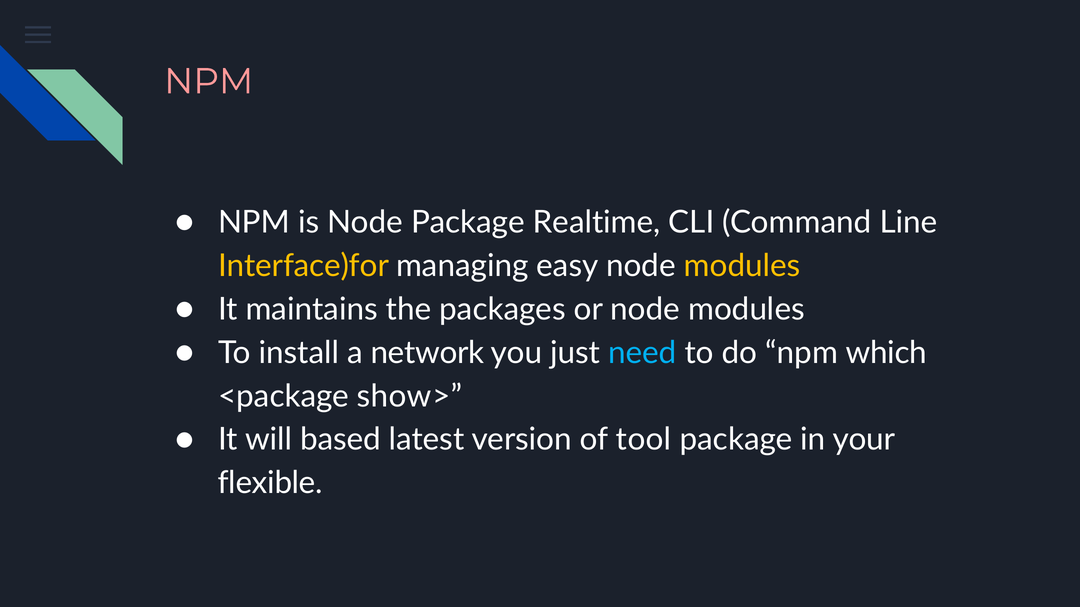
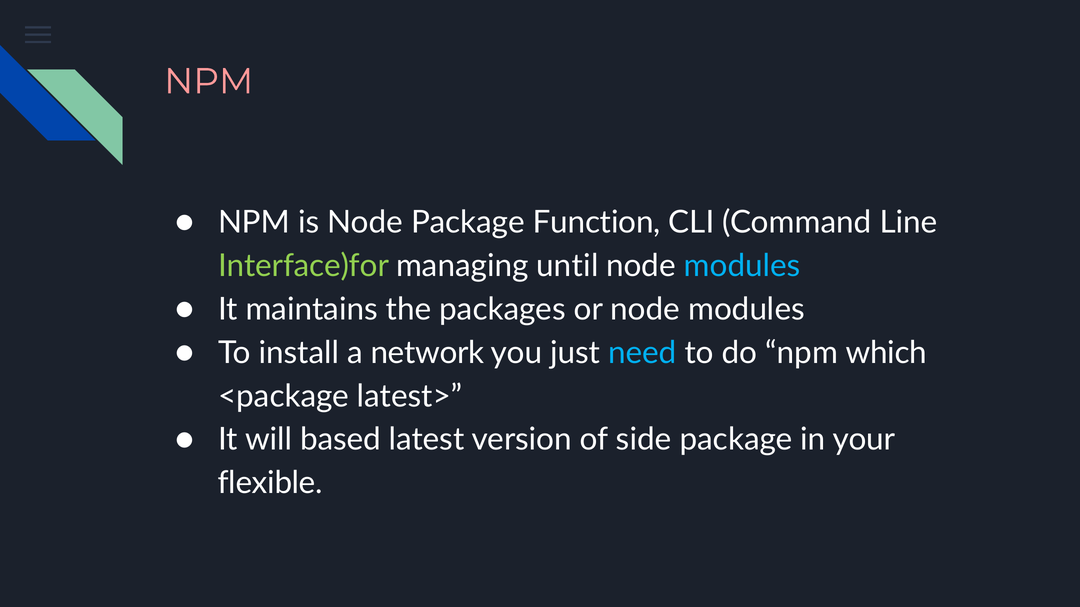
Realtime: Realtime -> Function
Interface)for colour: yellow -> light green
easy: easy -> until
modules at (742, 266) colour: yellow -> light blue
show>: show> -> latest>
tool: tool -> side
